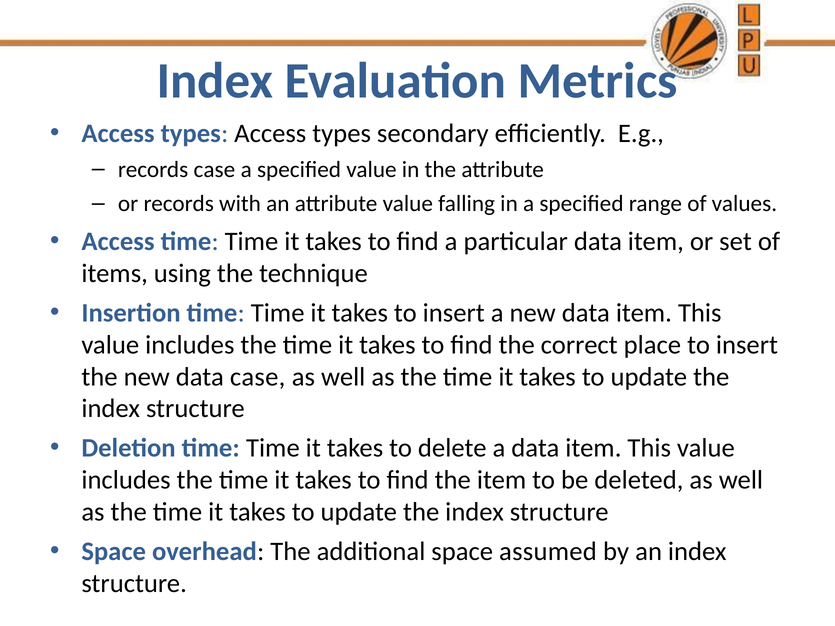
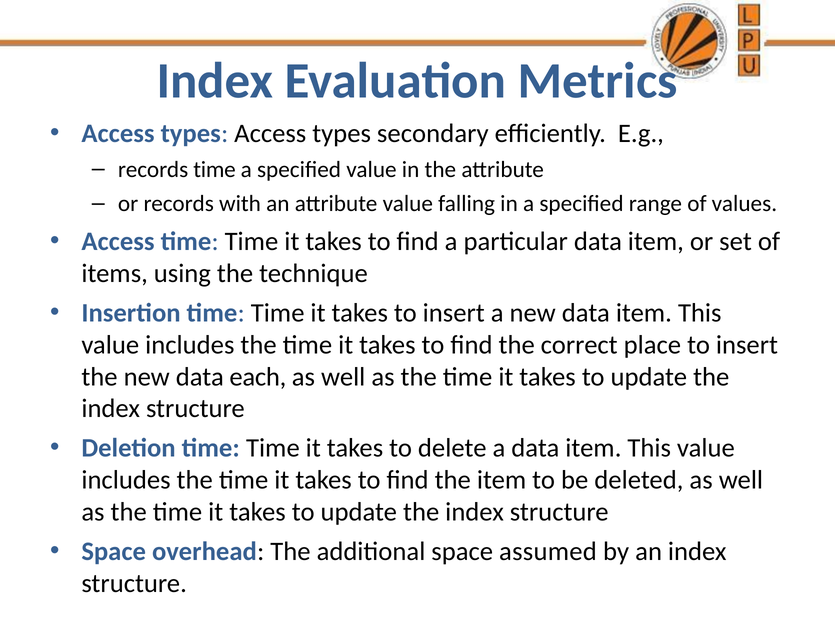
records case: case -> time
data case: case -> each
